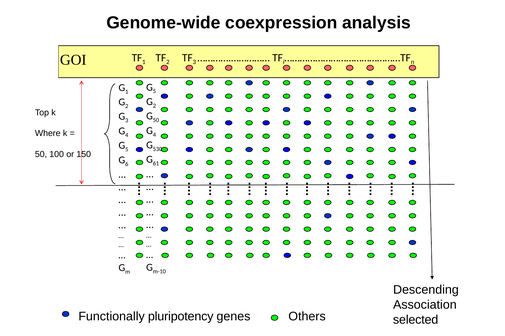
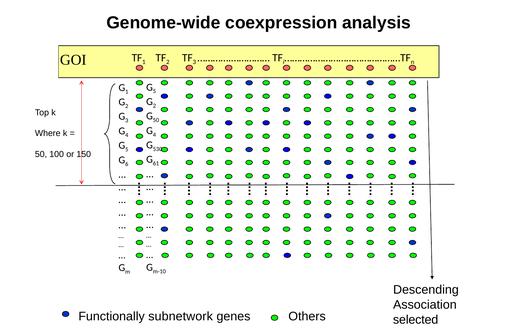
pluripotency: pluripotency -> subnetwork
